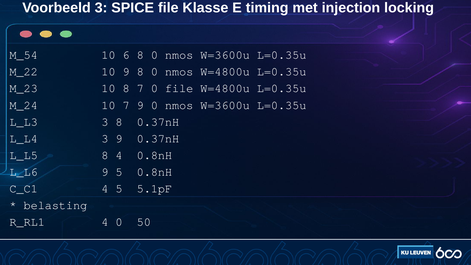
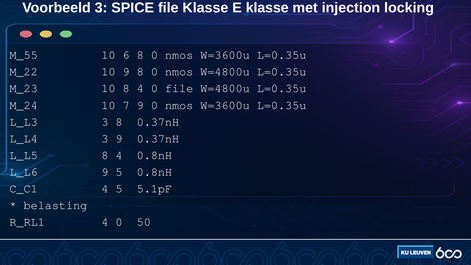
E timing: timing -> klasse
M_54: M_54 -> M_55
10 8 7: 7 -> 4
